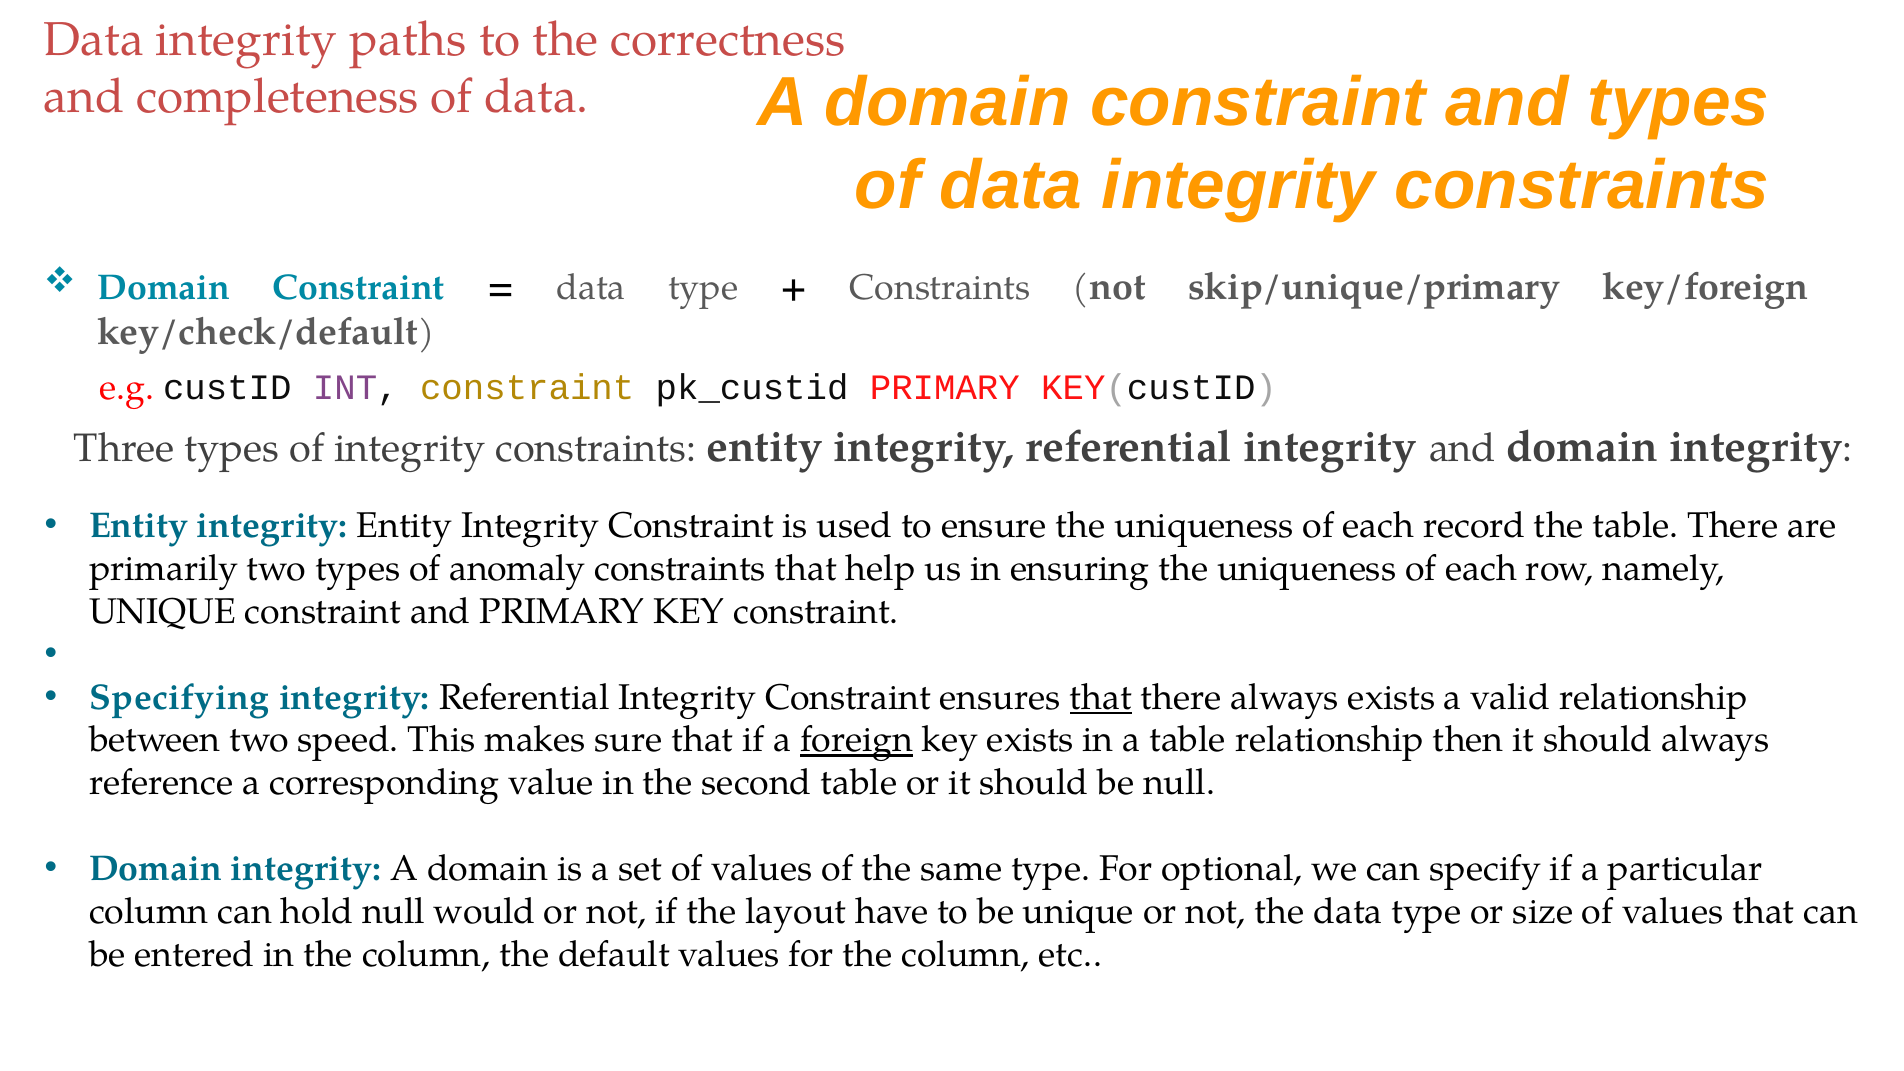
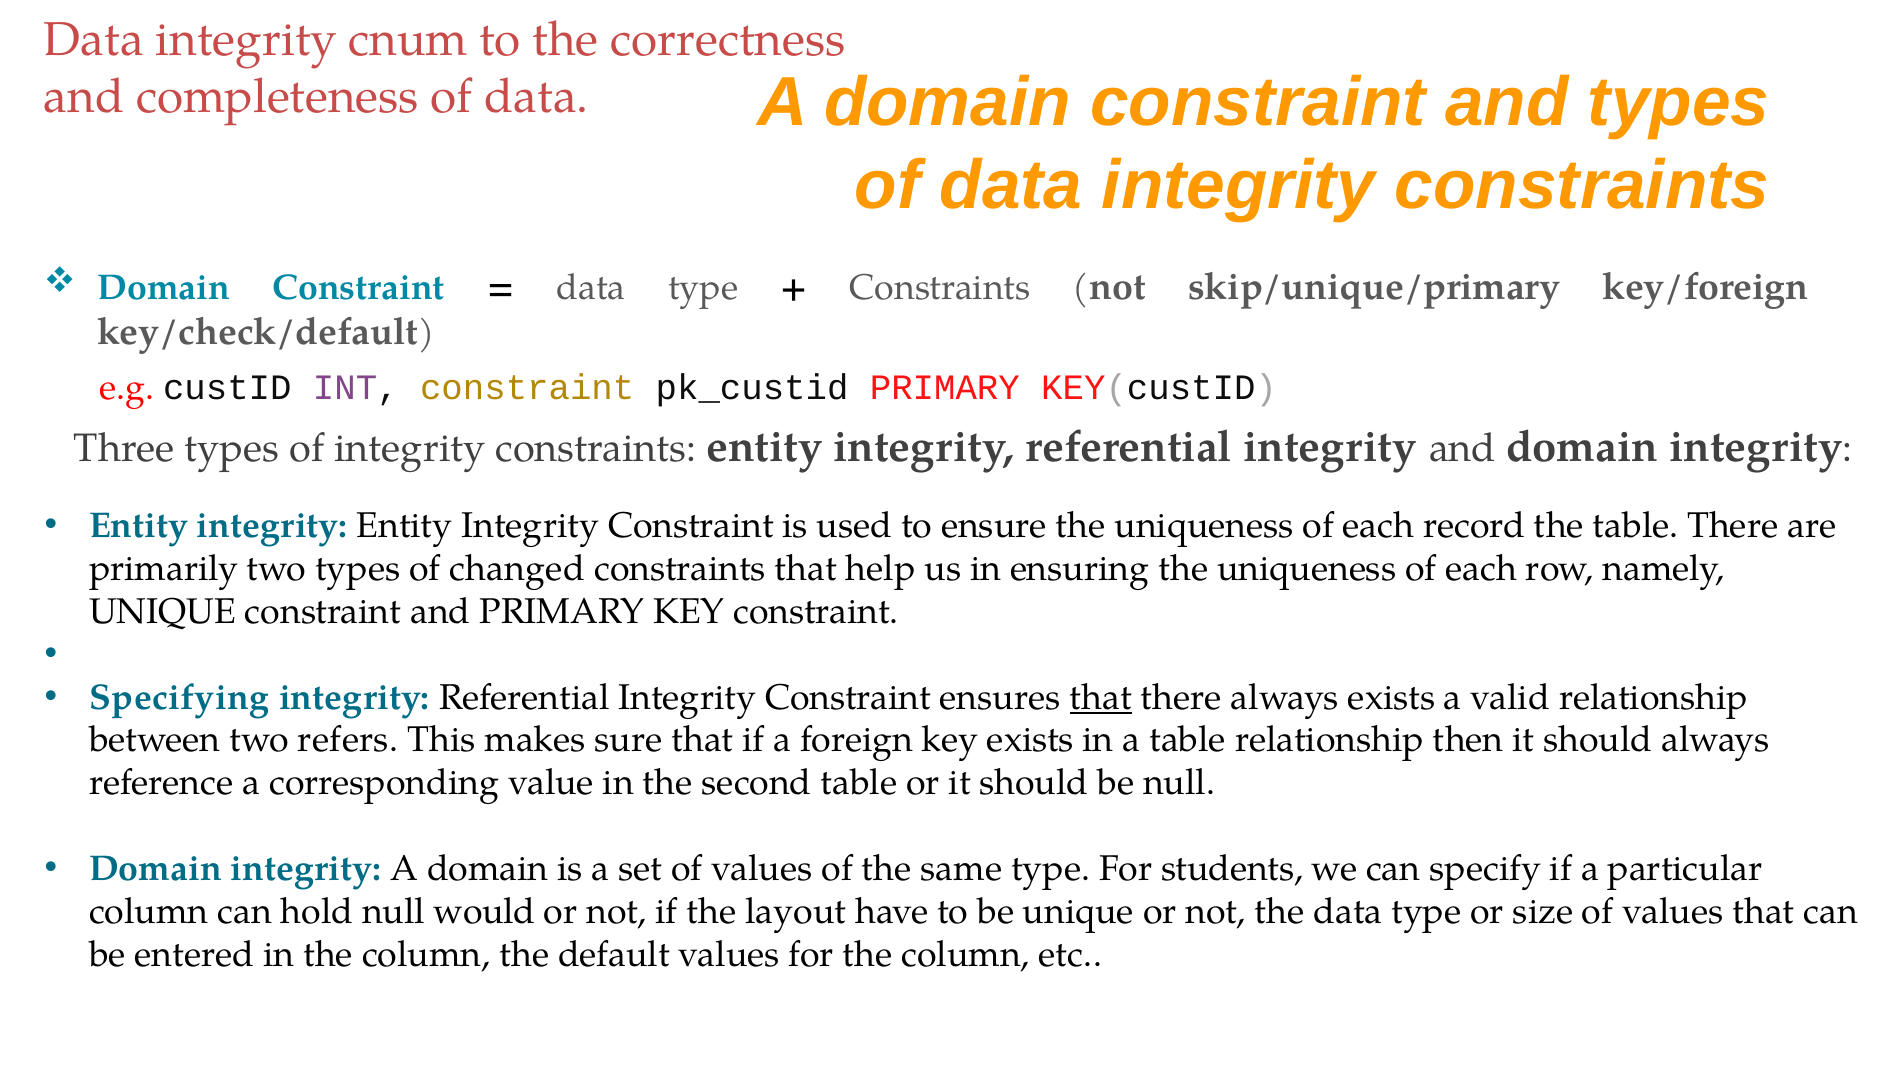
paths: paths -> cnum
anomaly: anomaly -> changed
speed: speed -> refers
foreign underline: present -> none
optional: optional -> students
